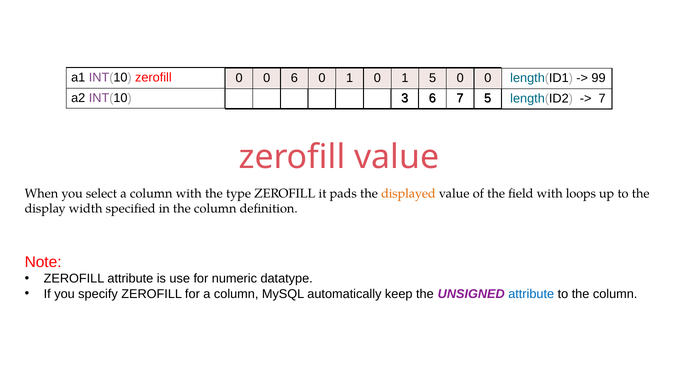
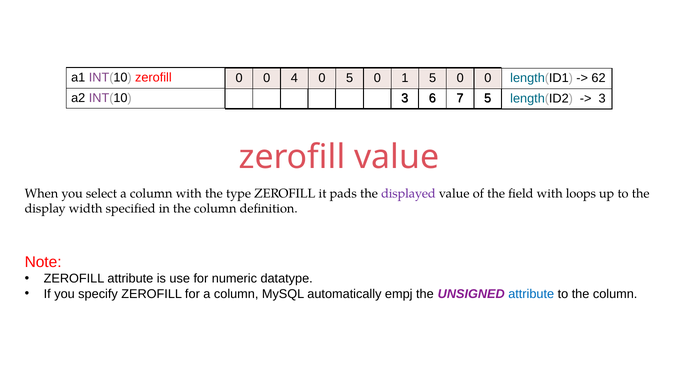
0 6: 6 -> 4
1 at (350, 78): 1 -> 5
99: 99 -> 62
7 at (602, 99): 7 -> 3
displayed colour: orange -> purple
keep: keep -> empj
